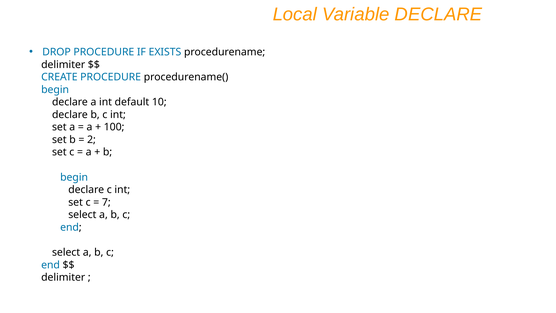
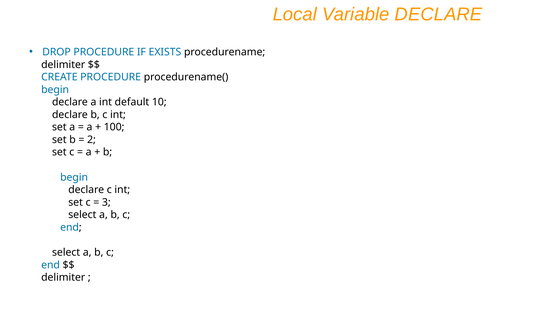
7: 7 -> 3
